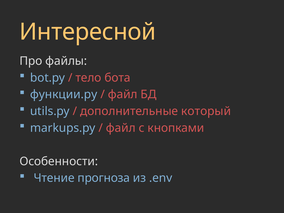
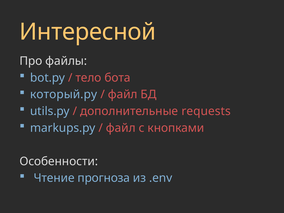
функции.py: функции.py -> который.py
который: который -> requests
